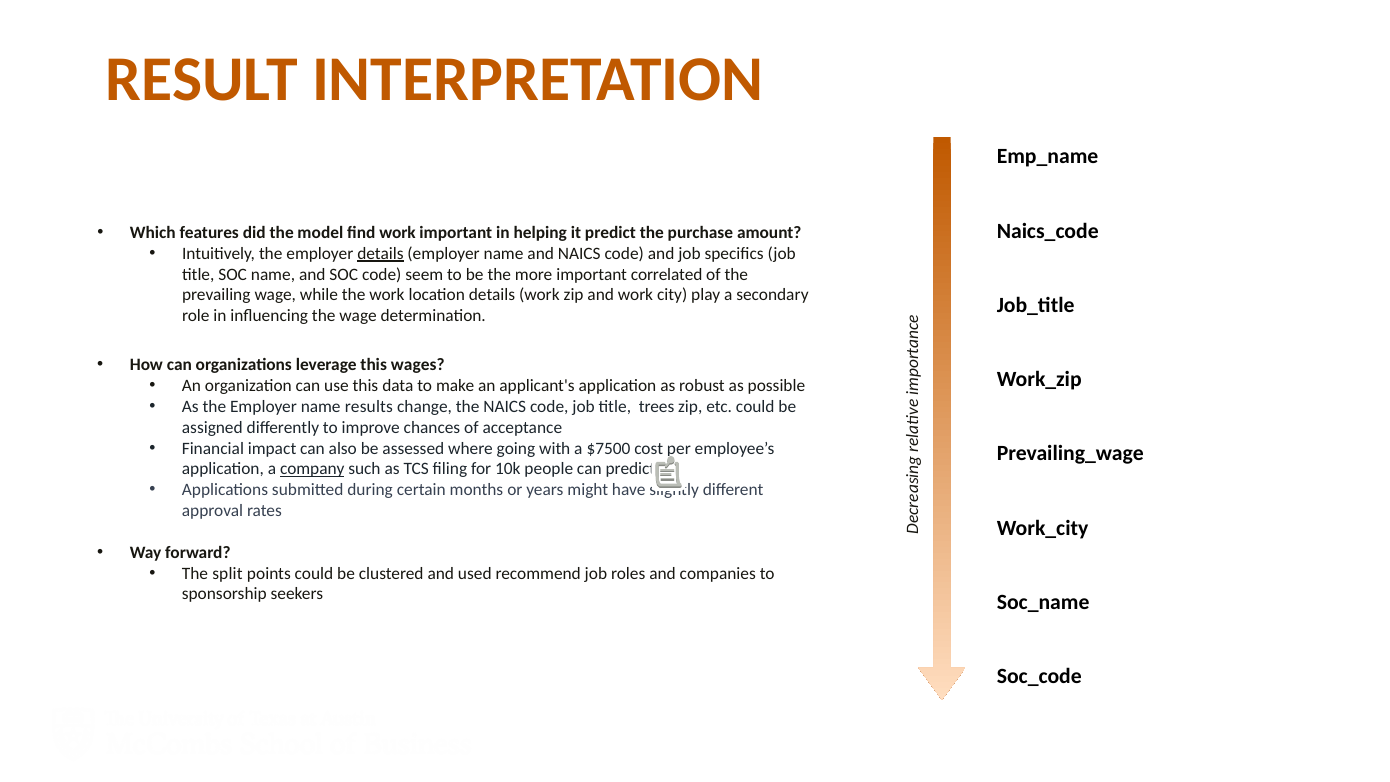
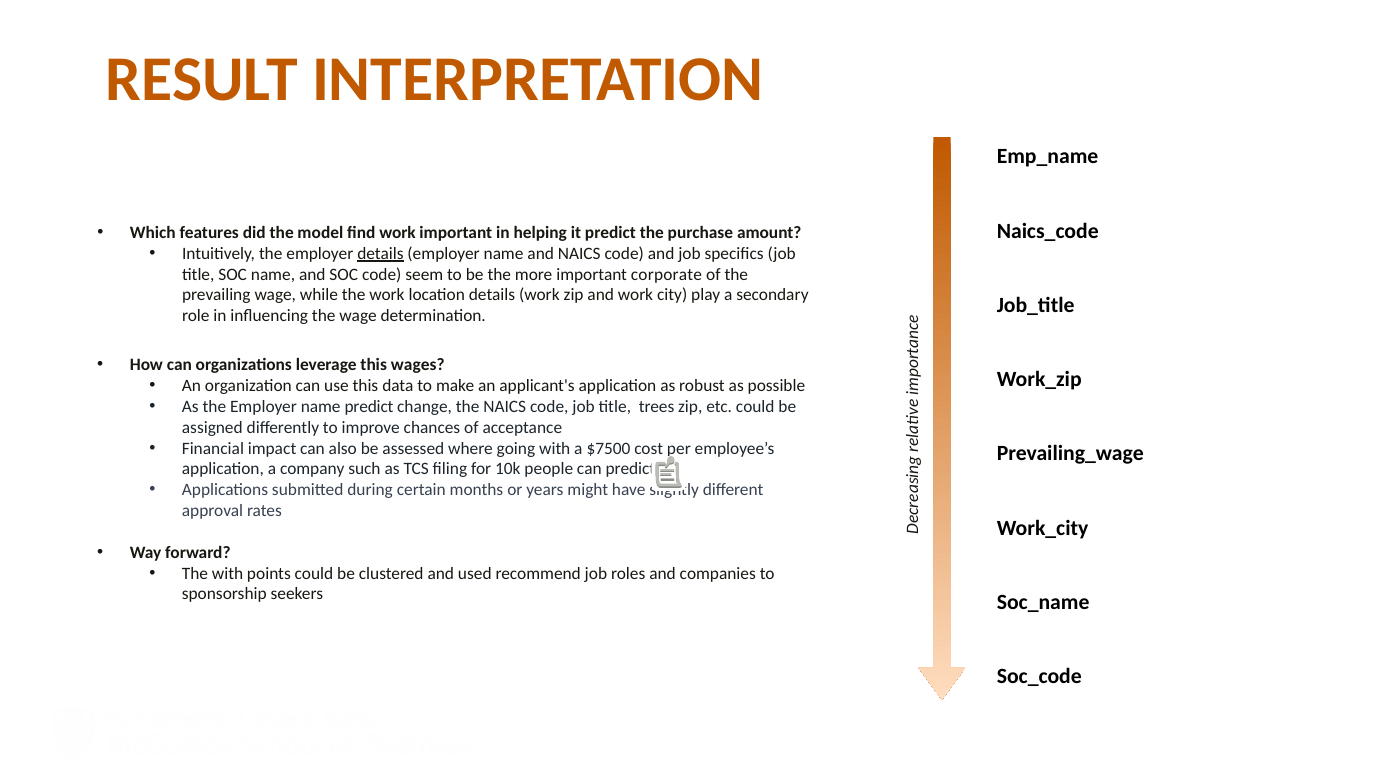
correlated: correlated -> corporate
name results: results -> predict
company underline: present -> none
The split: split -> with
